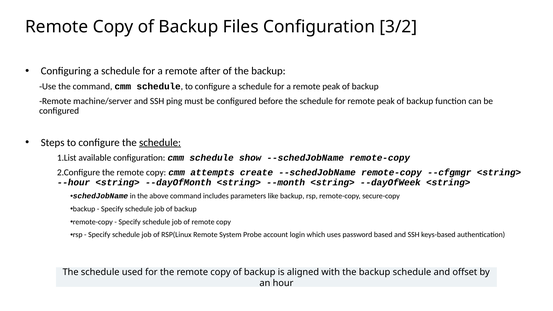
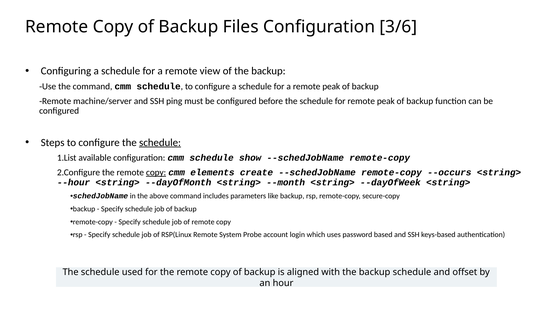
3/2: 3/2 -> 3/6
after: after -> view
copy at (156, 172) underline: none -> present
attempts: attempts -> elements
--cfgmgr: --cfgmgr -> --occurs
